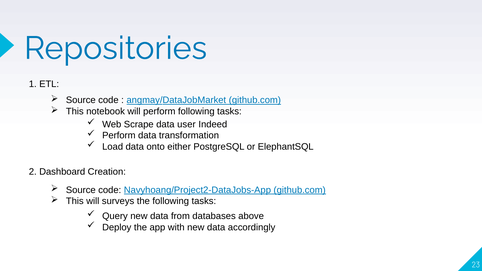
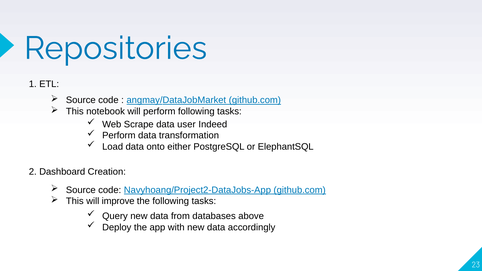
surveys: surveys -> improve
